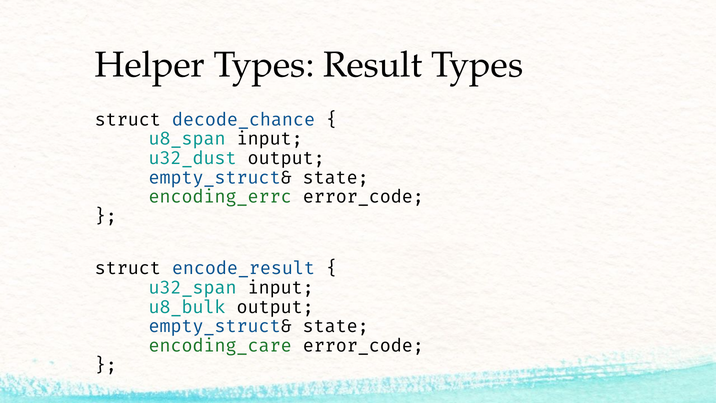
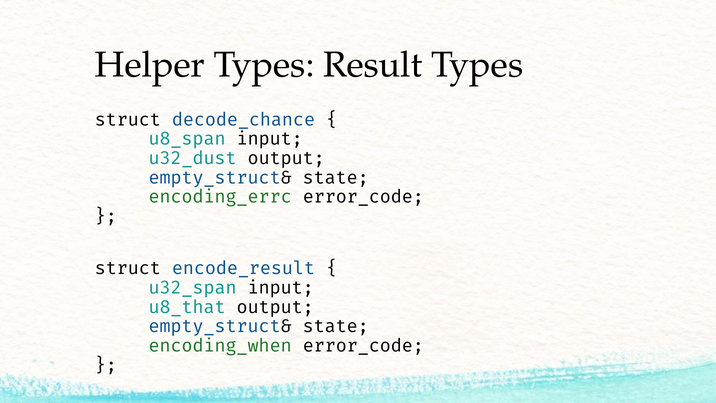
u8_bulk: u8_bulk -> u8_that
encoding_care: encoding_care -> encoding_when
